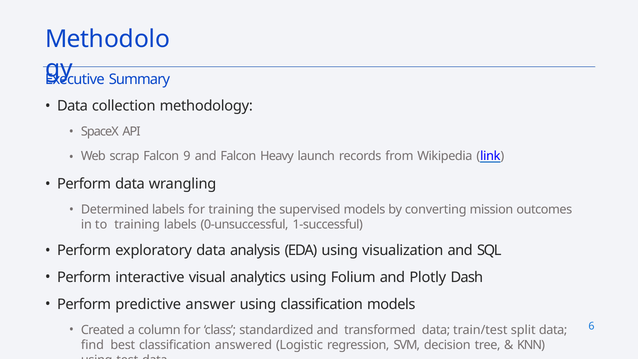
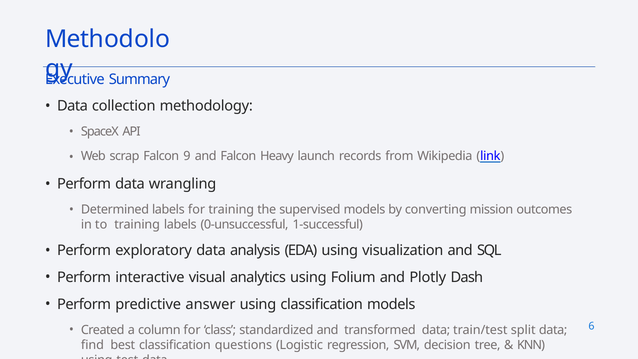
answered: answered -> questions
